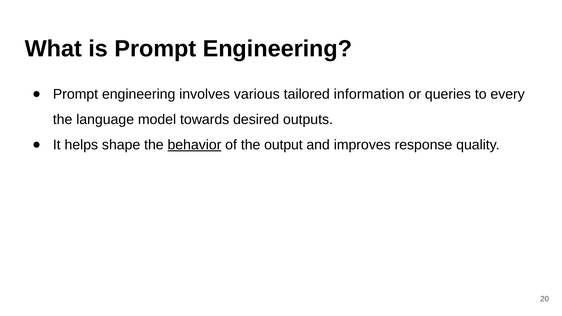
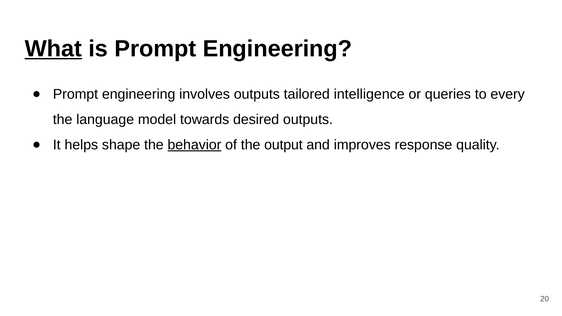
What underline: none -> present
involves various: various -> outputs
information: information -> intelligence
